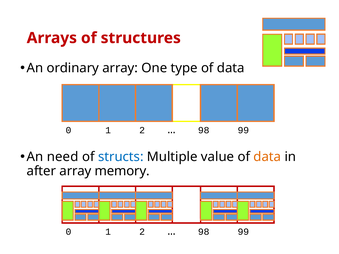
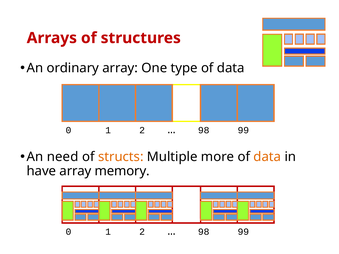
structs colour: blue -> orange
value: value -> more
after: after -> have
